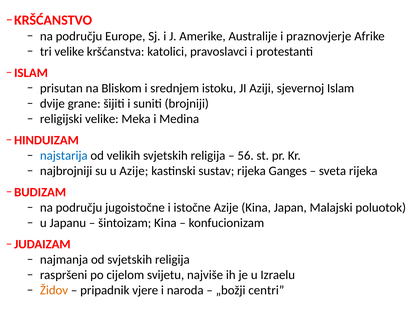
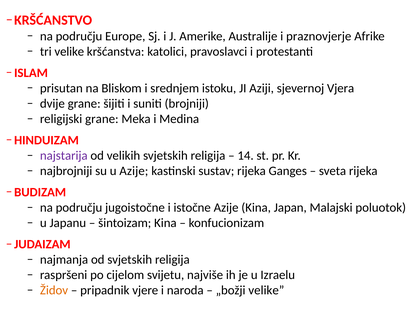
sjevernoj Islam: Islam -> Vjera
religijski velike: velike -> grane
najstarija colour: blue -> purple
56: 56 -> 14
„božji centri: centri -> velike
